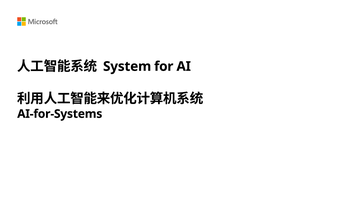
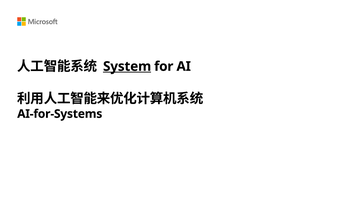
System underline: none -> present
